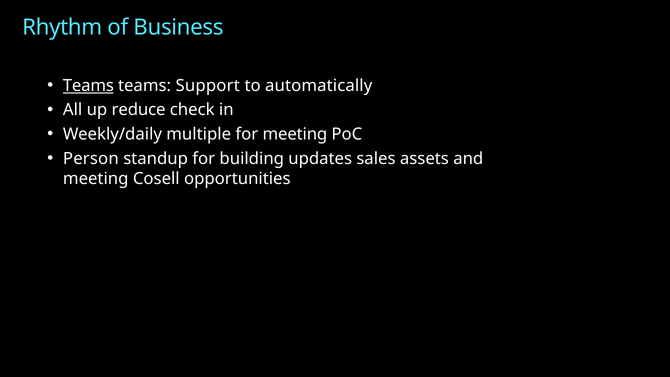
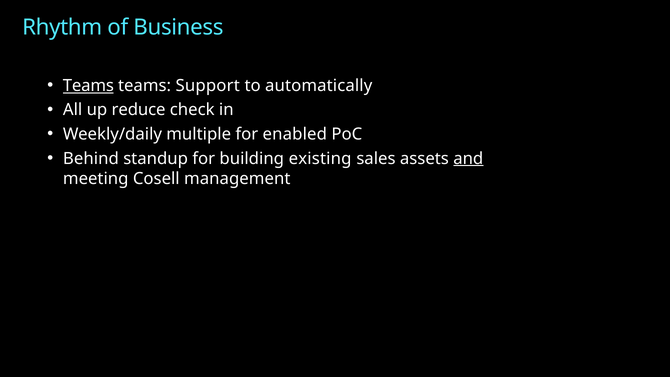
for meeting: meeting -> enabled
Person: Person -> Behind
updates: updates -> existing
and underline: none -> present
opportunities: opportunities -> management
